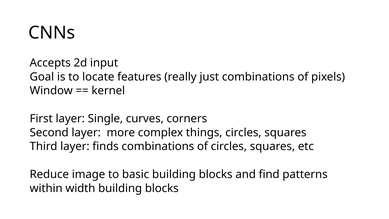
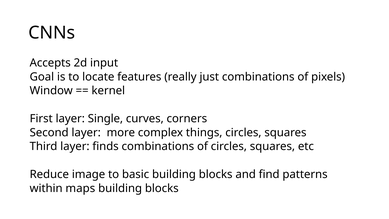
width: width -> maps
